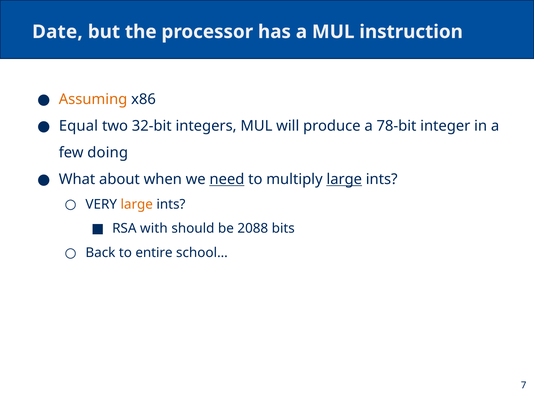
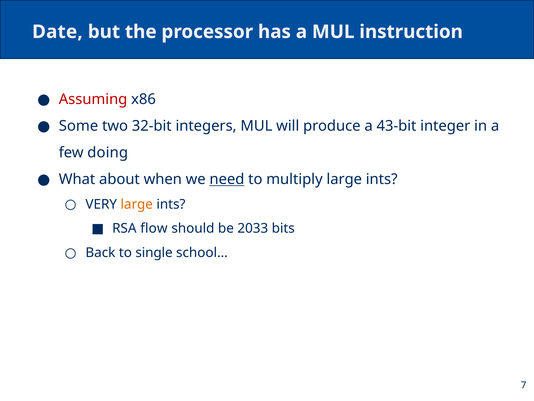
Assuming colour: orange -> red
Equal: Equal -> Some
78-bit: 78-bit -> 43-bit
large at (344, 179) underline: present -> none
with: with -> flow
2088: 2088 -> 2033
entire: entire -> single
